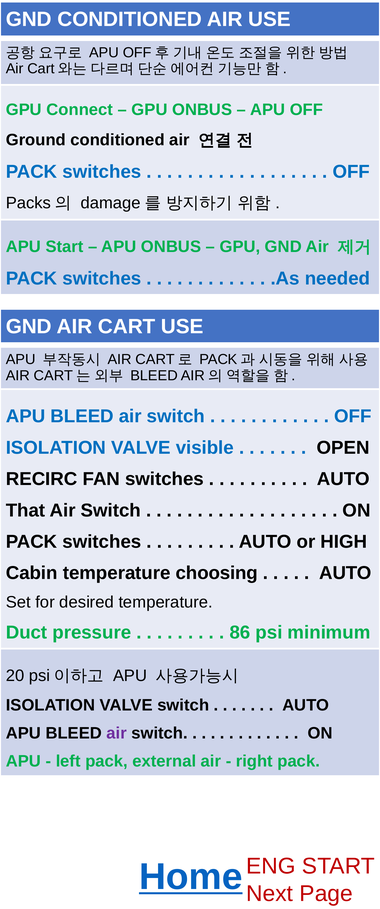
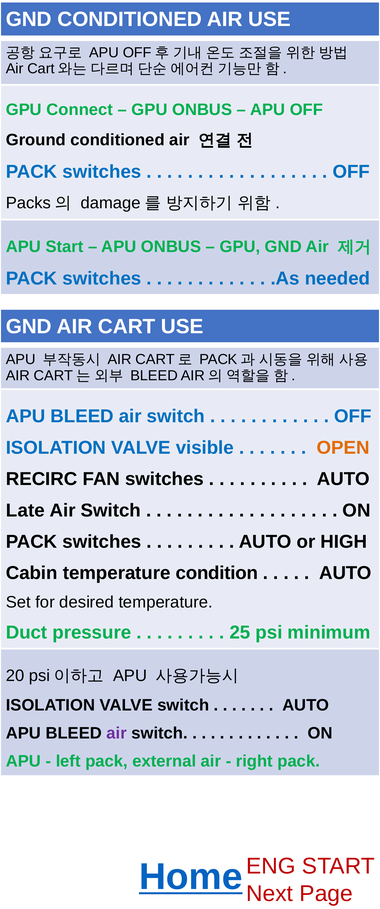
OPEN colour: black -> orange
That: That -> Late
choosing: choosing -> condition
86: 86 -> 25
